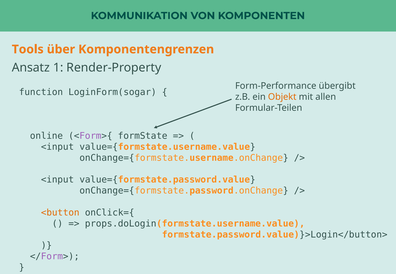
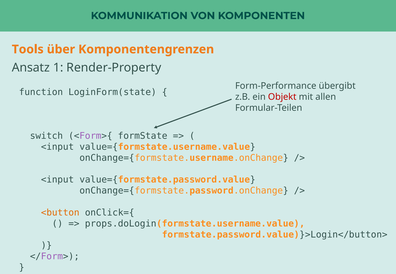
LoginForm(sogar: LoginForm(sogar -> LoginForm(state
Objekt colour: orange -> red
online: online -> switch
